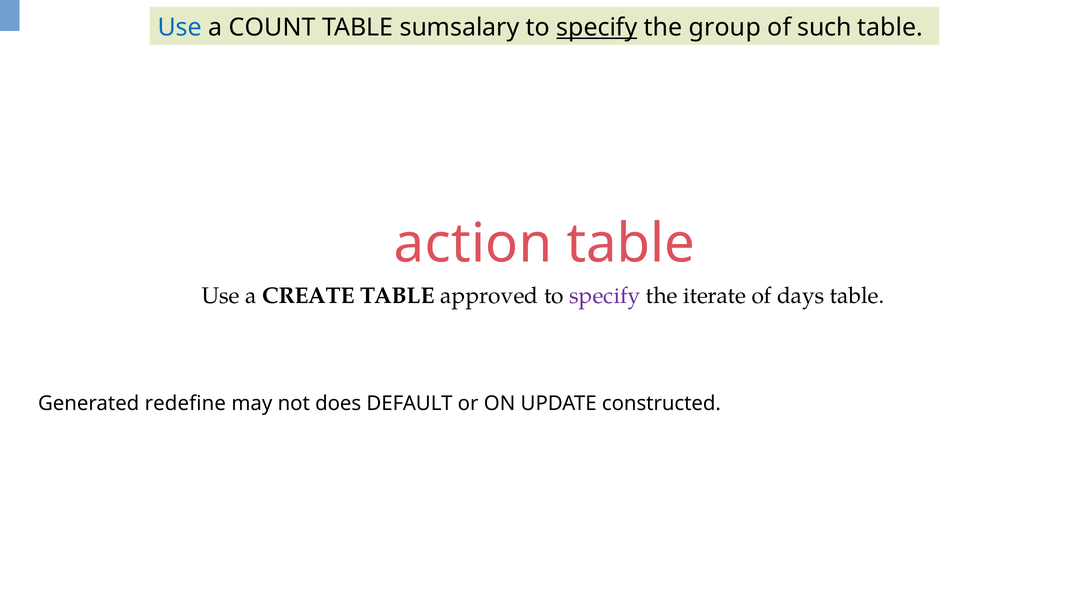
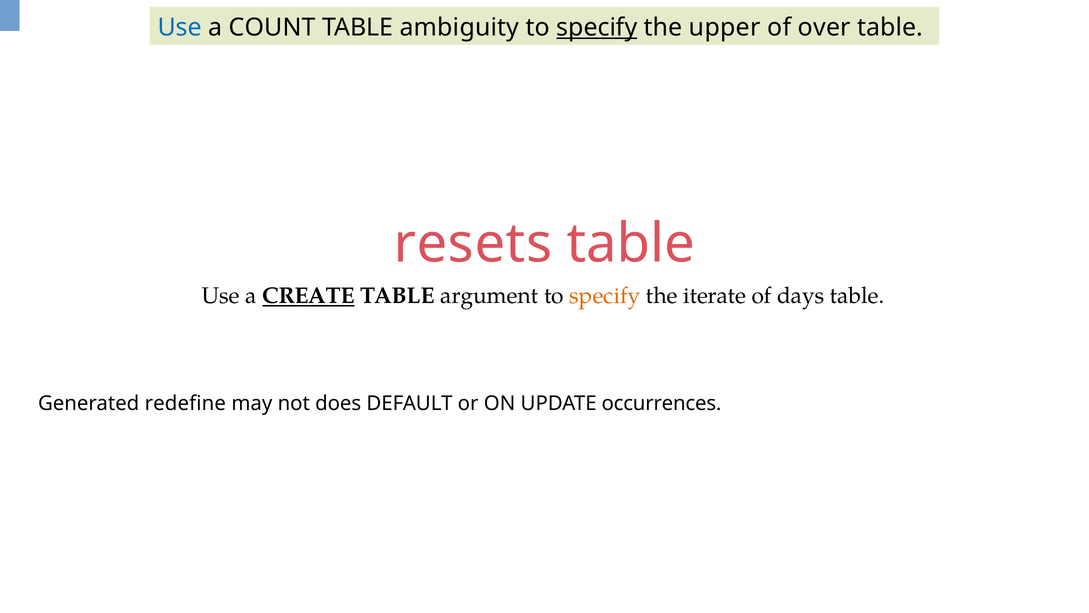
sumsalary: sumsalary -> ambiguity
group: group -> upper
such: such -> over
action: action -> resets
CREATE underline: none -> present
approved: approved -> argument
specify at (605, 296) colour: purple -> orange
constructed: constructed -> occurrences
